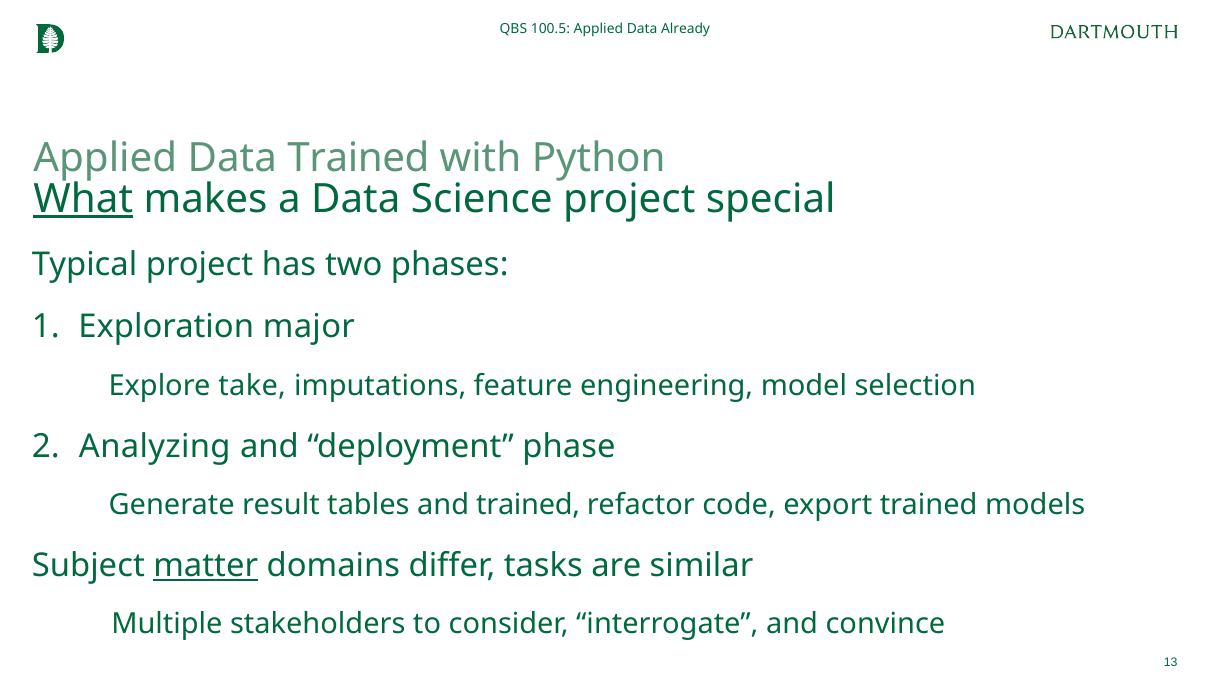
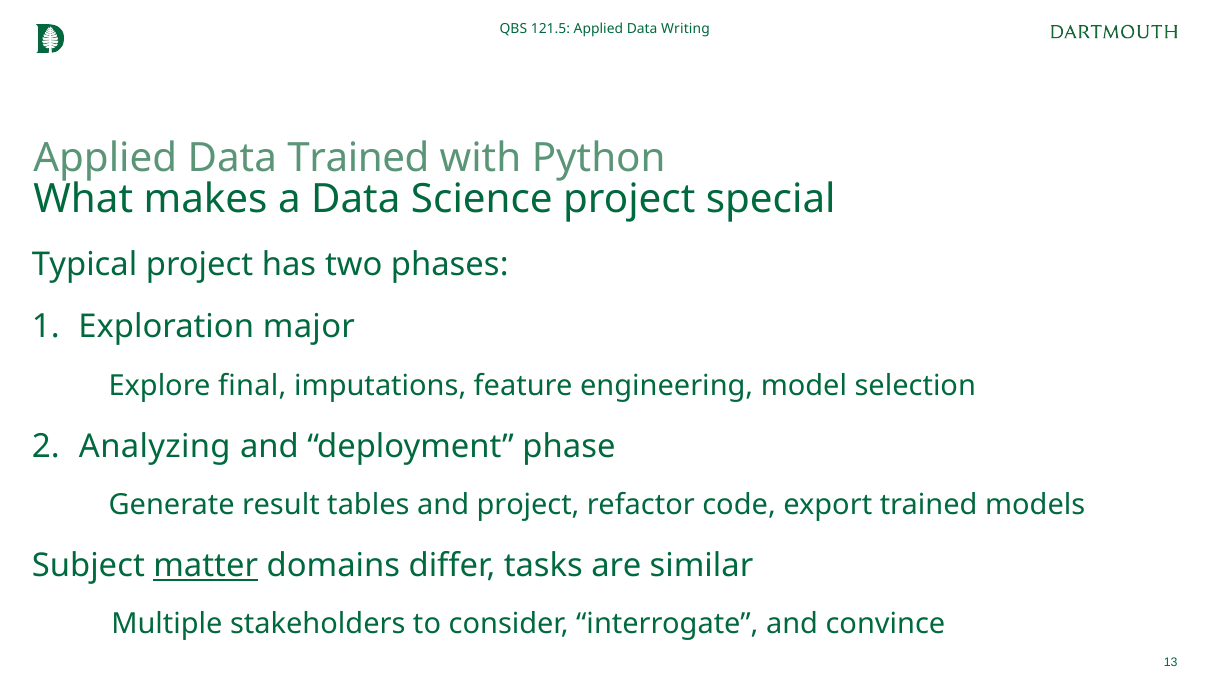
100.5: 100.5 -> 121.5
Already: Already -> Writing
What underline: present -> none
take: take -> final
and trained: trained -> project
